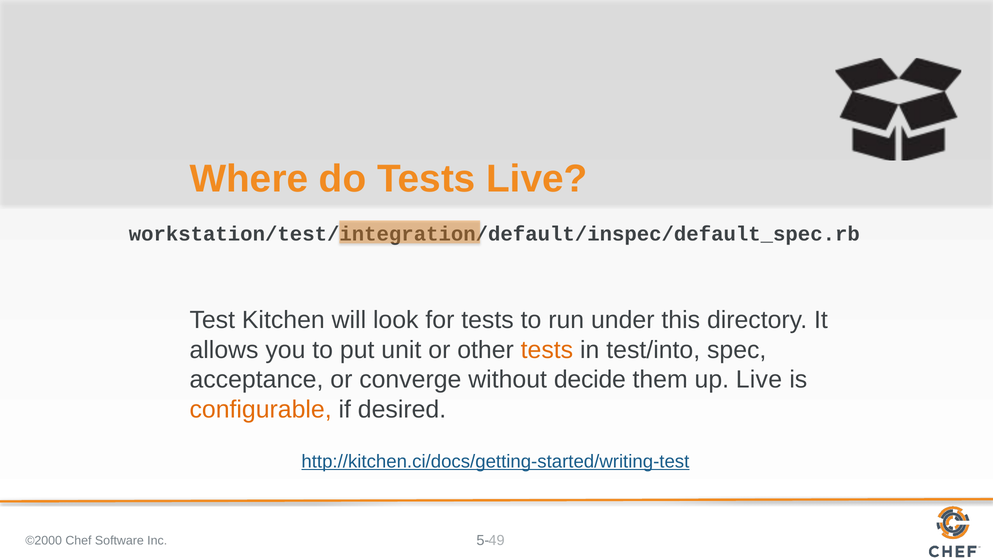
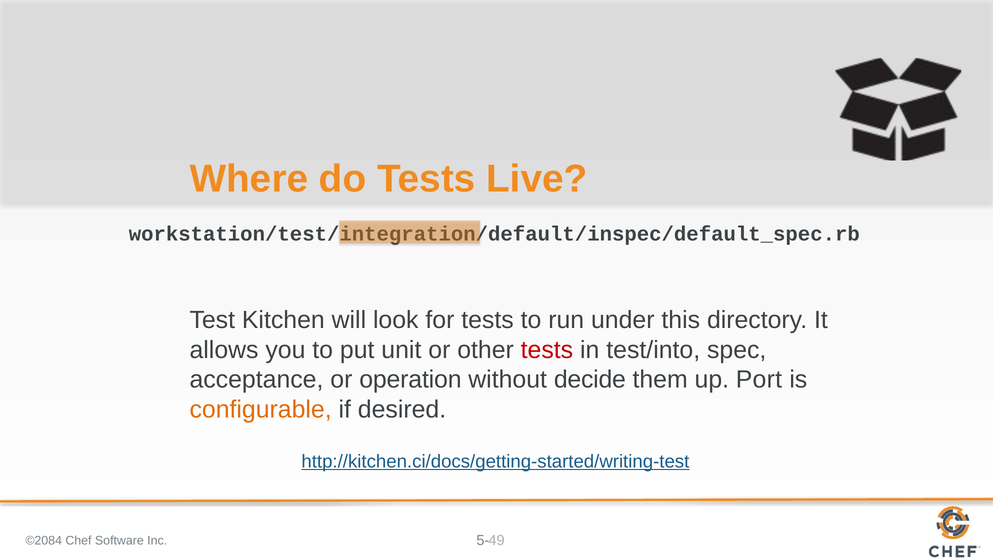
tests at (547, 350) colour: orange -> red
converge: converge -> operation
up Live: Live -> Port
©2000: ©2000 -> ©2084
